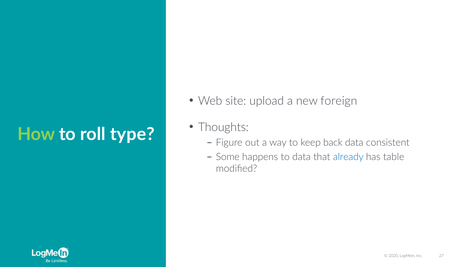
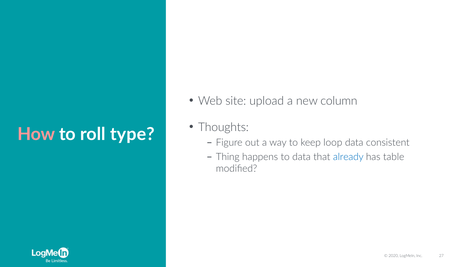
foreign: foreign -> column
How colour: light green -> pink
back: back -> loop
Some: Some -> Thing
